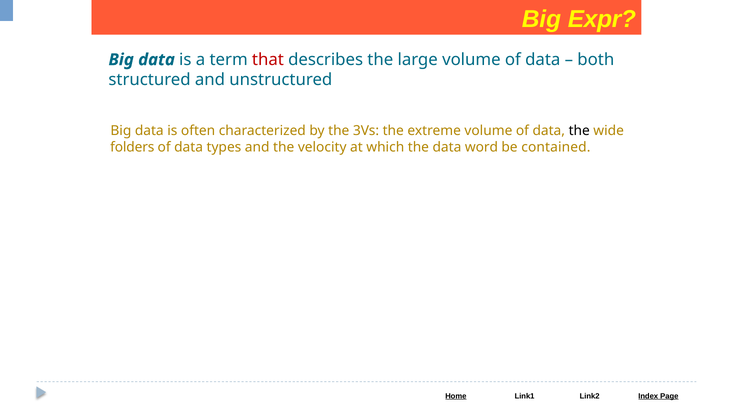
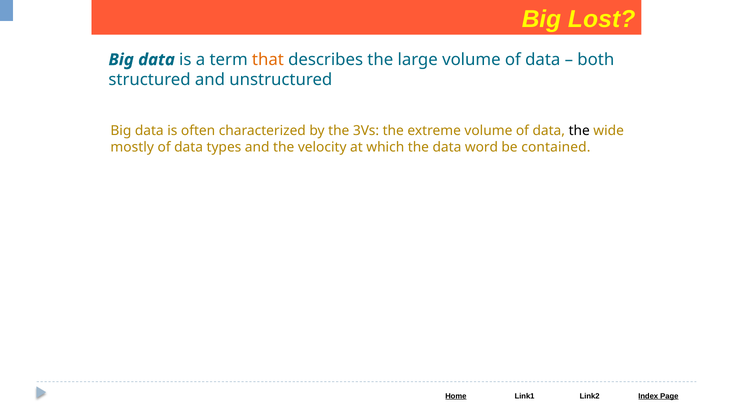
Expr: Expr -> Lost
that colour: red -> orange
folders: folders -> mostly
